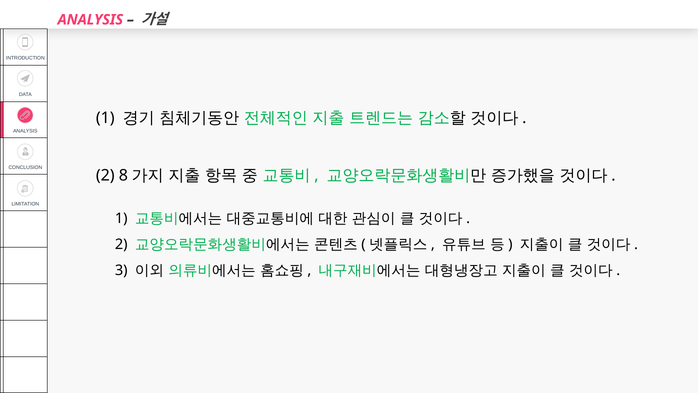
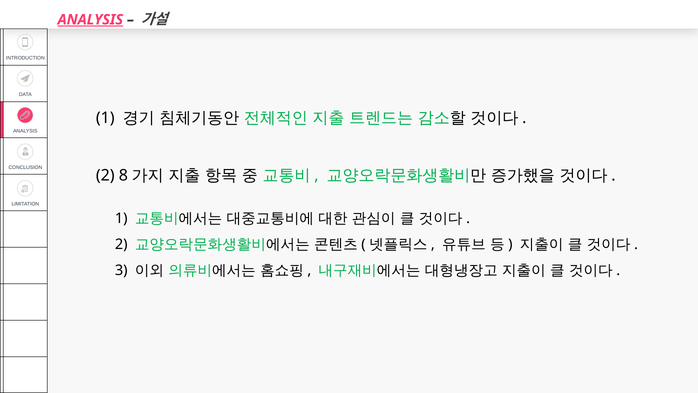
ANALYSIS at (90, 20) underline: none -> present
